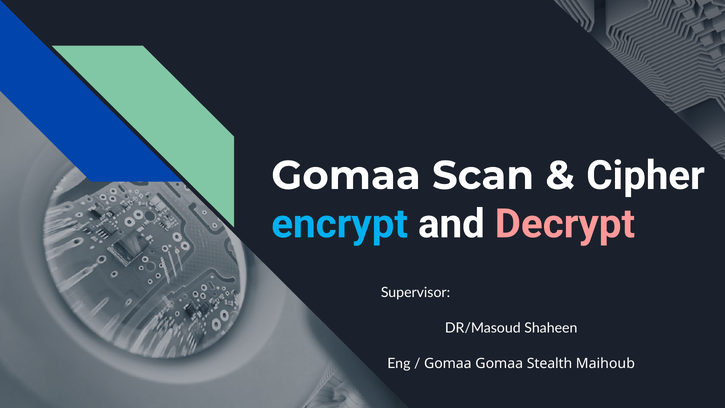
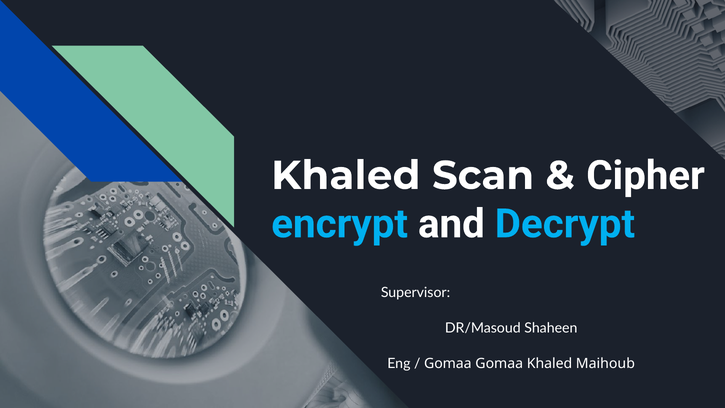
Gomaa at (346, 176): Gomaa -> Khaled
Decrypt colour: pink -> light blue
Gomaa Stealth: Stealth -> Khaled
